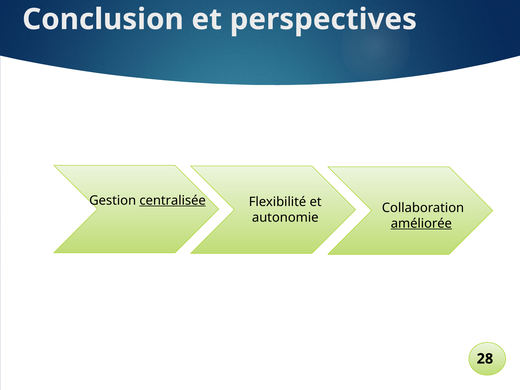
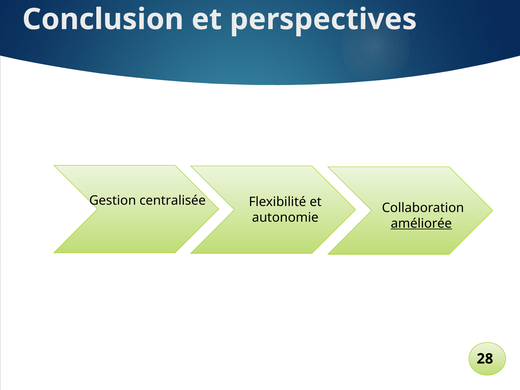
centralisée underline: present -> none
